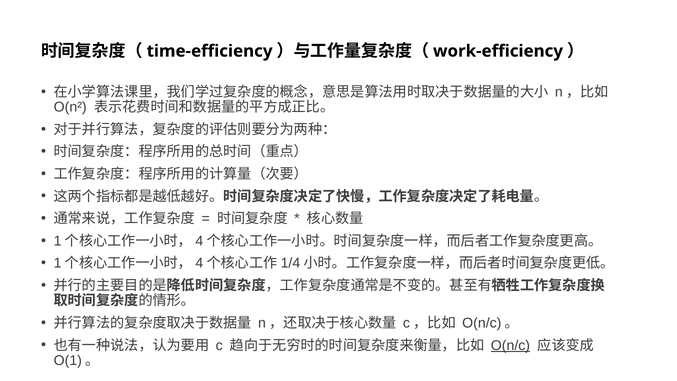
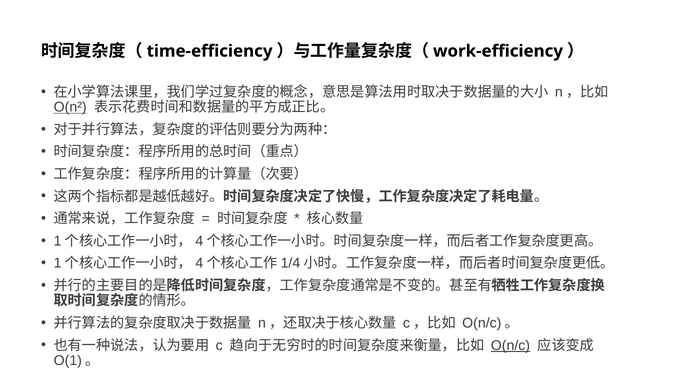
O(n² underline: none -> present
